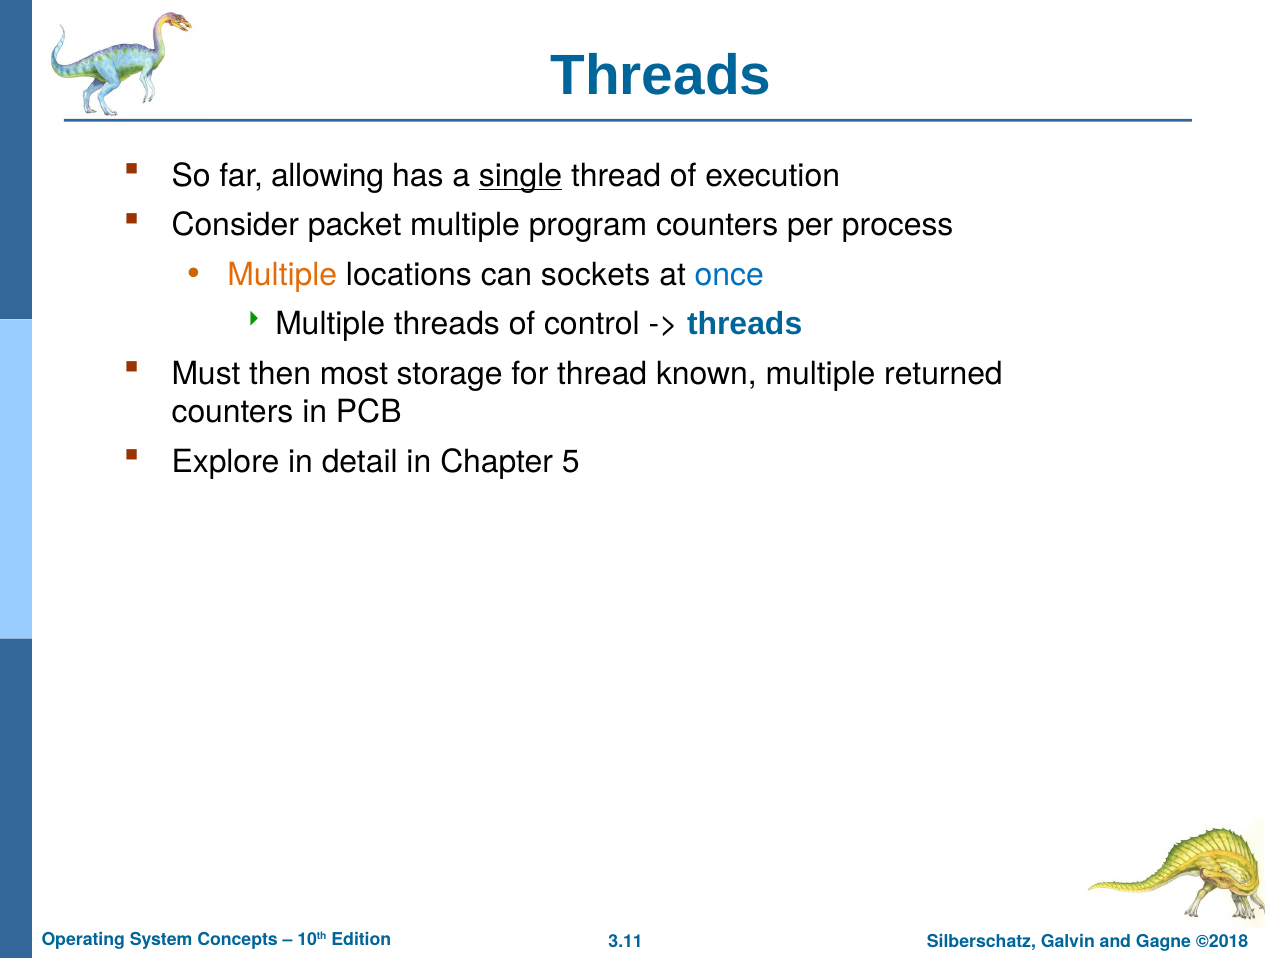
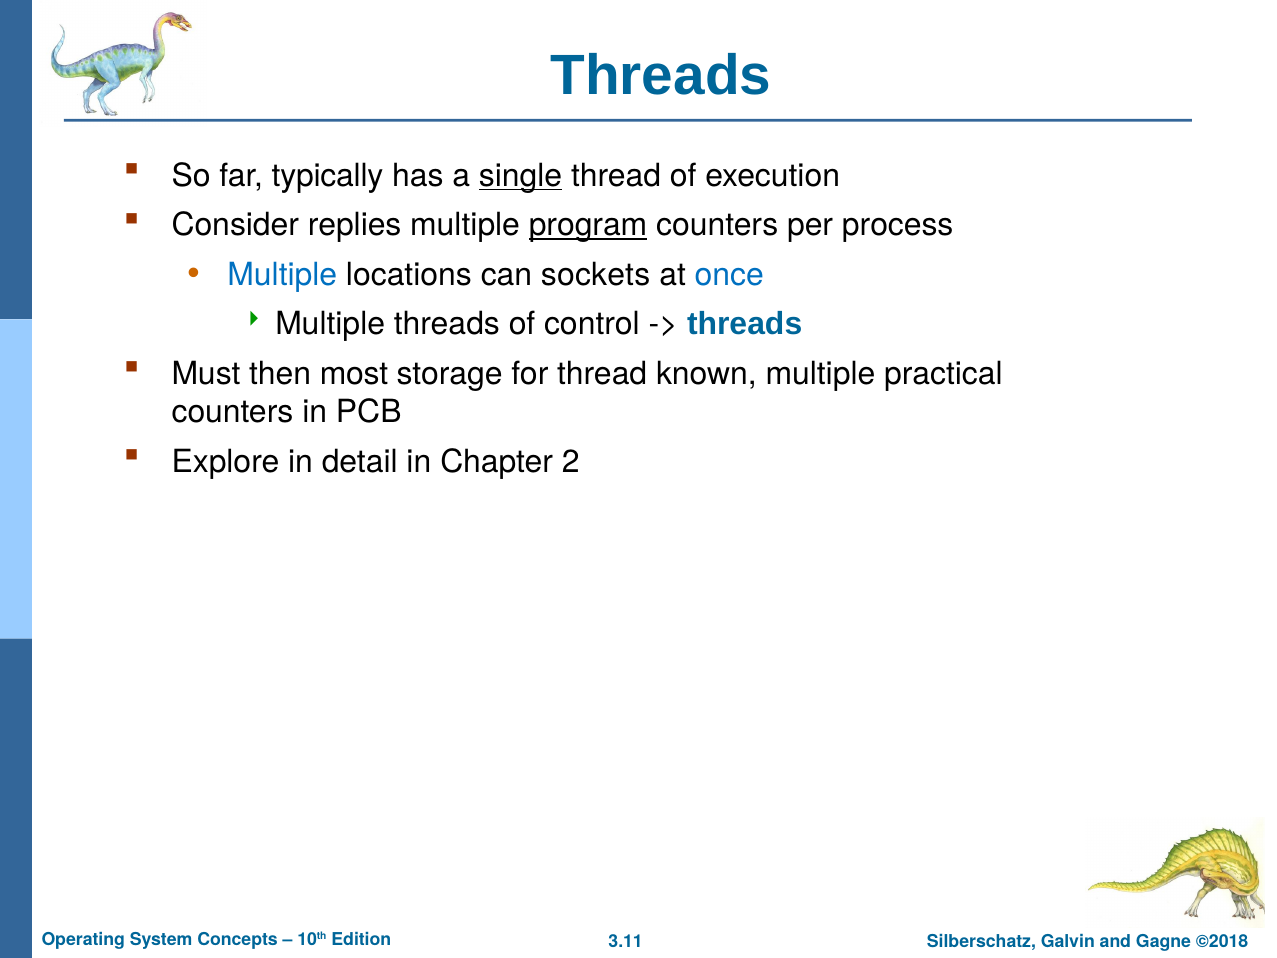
allowing: allowing -> typically
packet: packet -> replies
program underline: none -> present
Multiple at (282, 275) colour: orange -> blue
returned: returned -> practical
5: 5 -> 2
